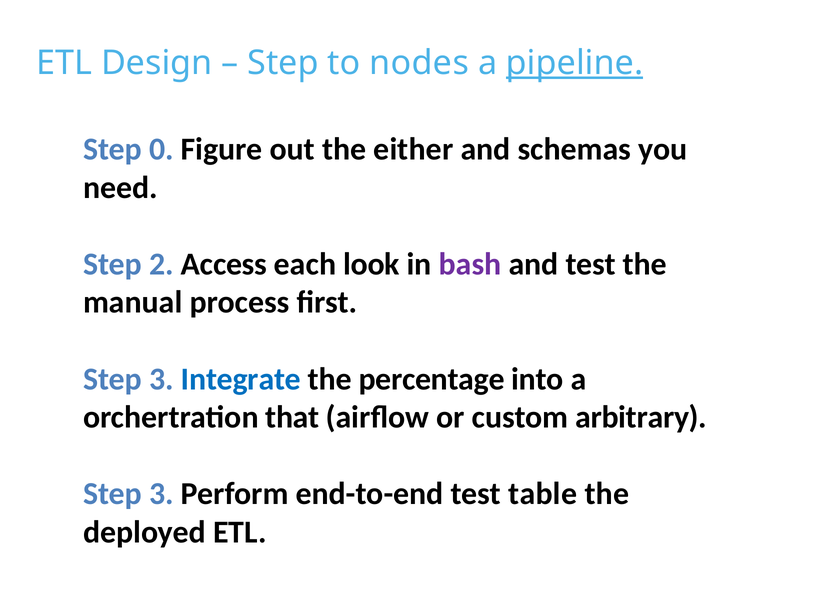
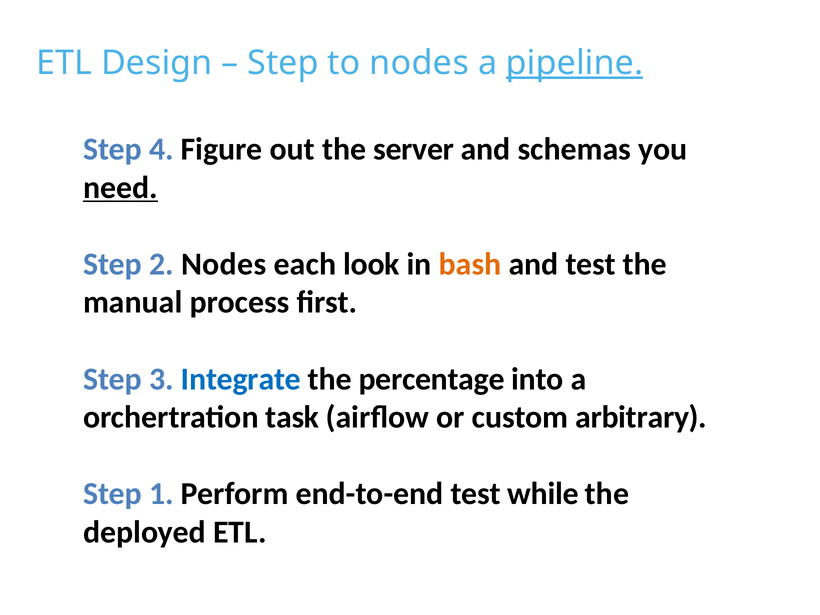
0: 0 -> 4
either: either -> server
need underline: none -> present
2 Access: Access -> Nodes
bash colour: purple -> orange
that: that -> task
3 at (161, 494): 3 -> 1
table: table -> while
